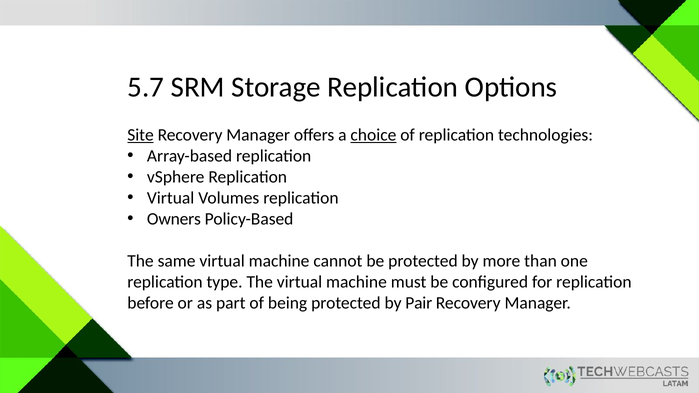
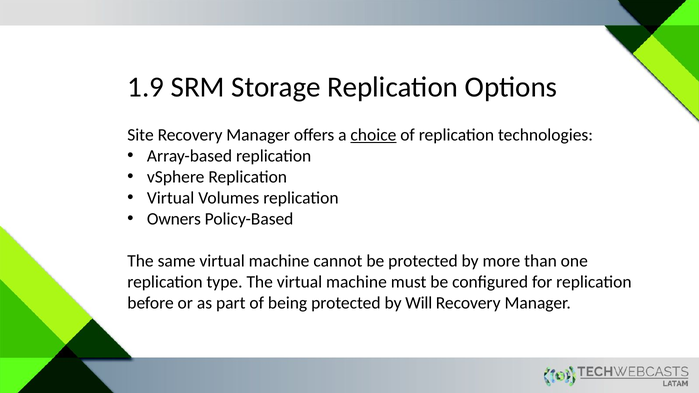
5.7: 5.7 -> 1.9
Site underline: present -> none
Pair: Pair -> Will
